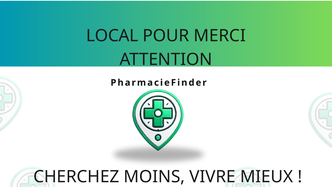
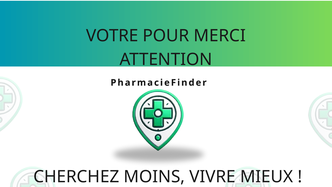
LOCAL: LOCAL -> VOTRE
